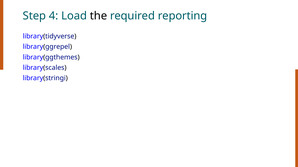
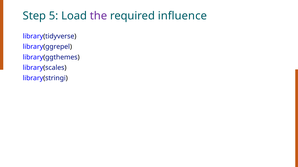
4: 4 -> 5
the colour: black -> purple
reporting: reporting -> influence
